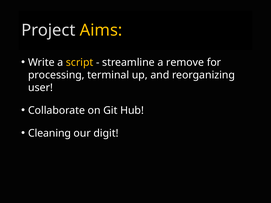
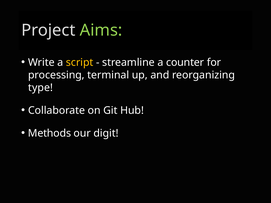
Aims colour: yellow -> light green
remove: remove -> counter
user: user -> type
Cleaning: Cleaning -> Methods
